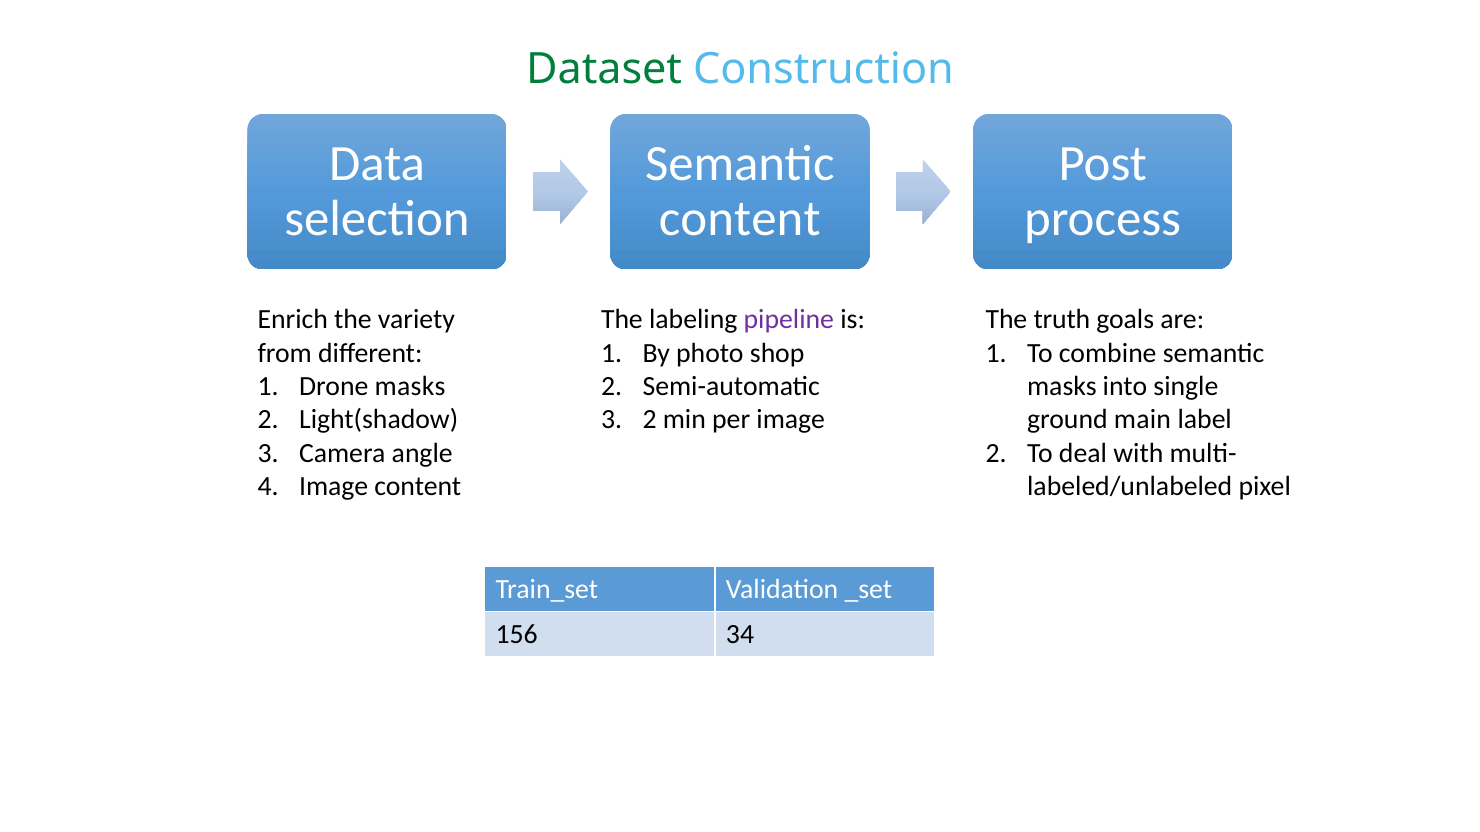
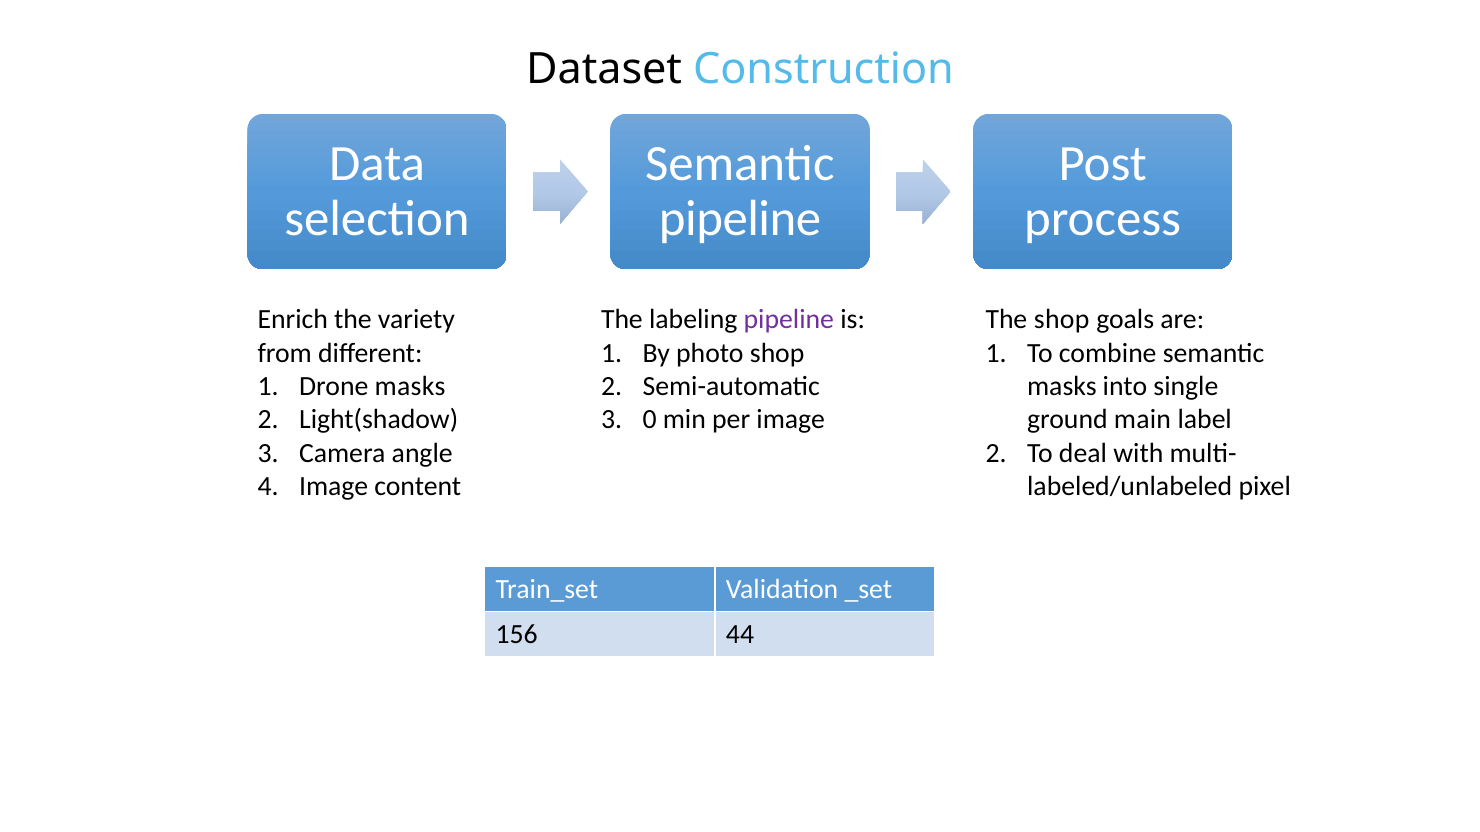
Dataset colour: green -> black
content at (740, 219): content -> pipeline
The truth: truth -> shop
2 at (650, 420): 2 -> 0
34: 34 -> 44
